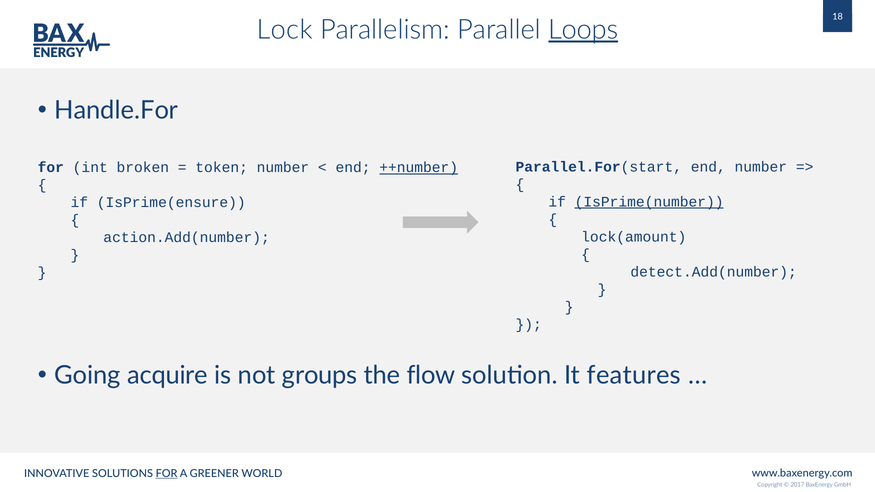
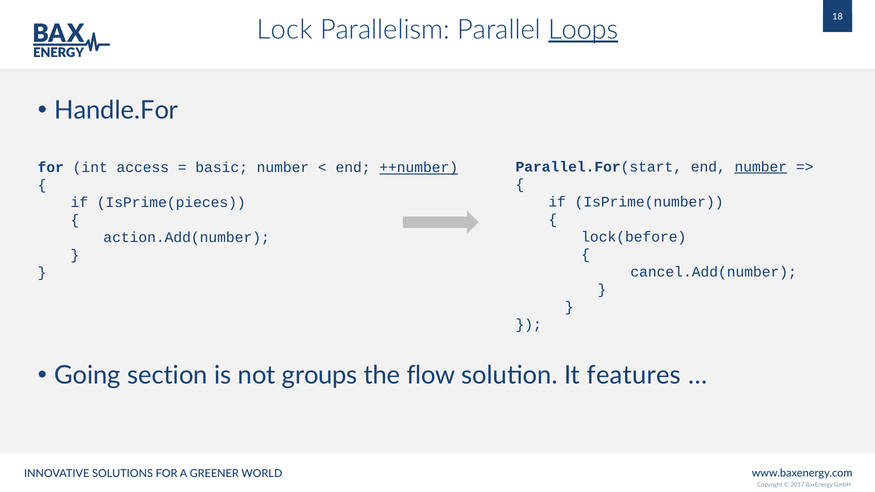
number at (761, 167) underline: none -> present
broken: broken -> access
token: token -> basic
IsPrime(number underline: present -> none
IsPrime(ensure: IsPrime(ensure -> IsPrime(pieces
lock(amount: lock(amount -> lock(before
detect.Add(number: detect.Add(number -> cancel.Add(number
acquire: acquire -> section
FOR at (167, 474) underline: present -> none
